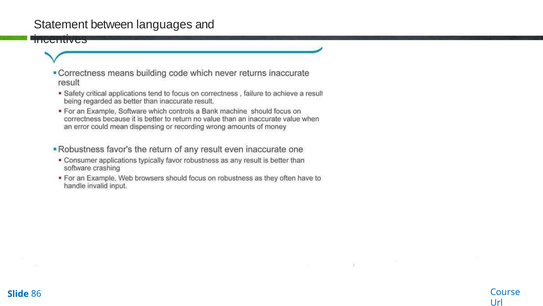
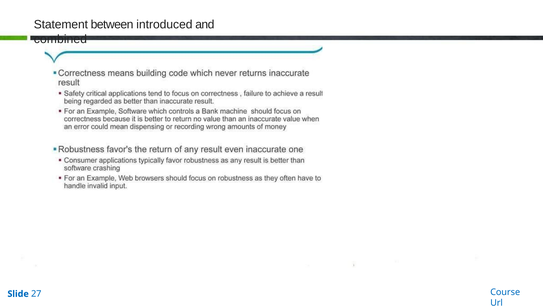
languages: languages -> introduced
incentives: incentives -> combined
86: 86 -> 27
